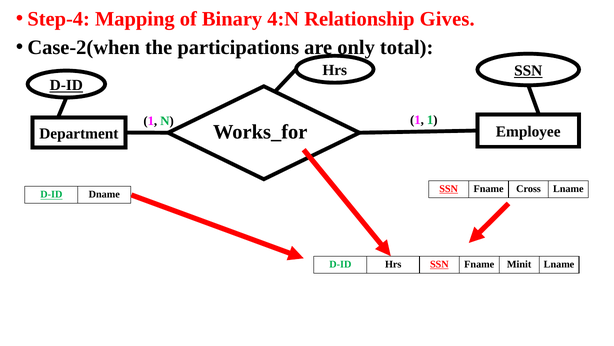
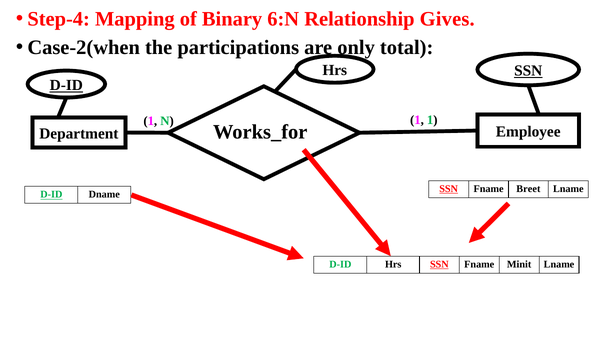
4:N: 4:N -> 6:N
Cross: Cross -> Breet
